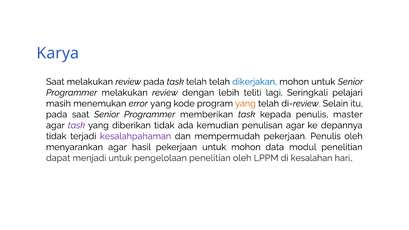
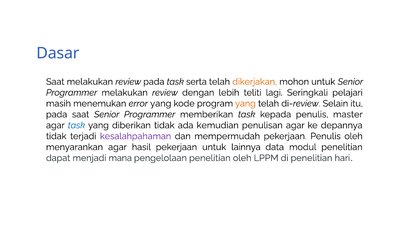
Karya: Karya -> Dasar
task telah: telah -> serta
dikerjakan colour: blue -> orange
task at (77, 125) colour: purple -> blue
untuk mohon: mohon -> lainnya
menjadi untuk: untuk -> mana
di kesalahan: kesalahan -> penelitian
